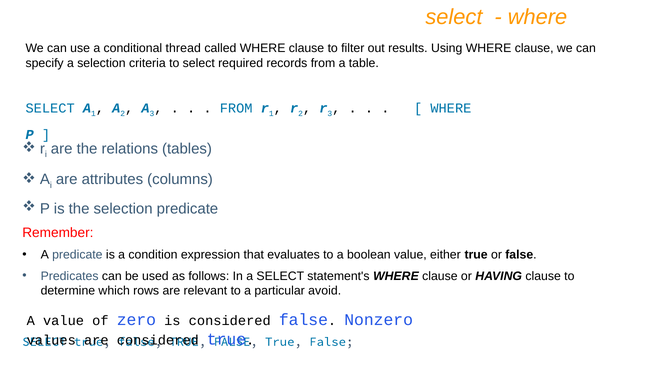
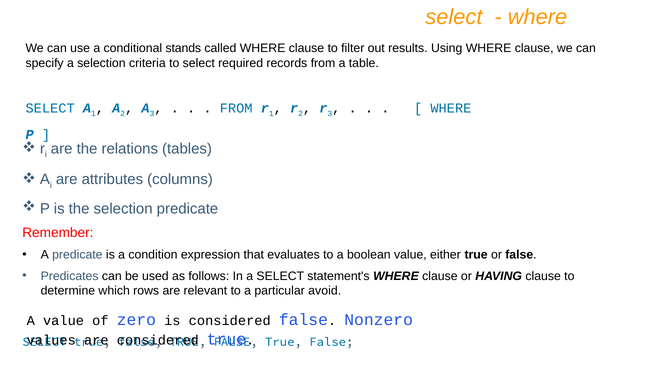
thread: thread -> stands
